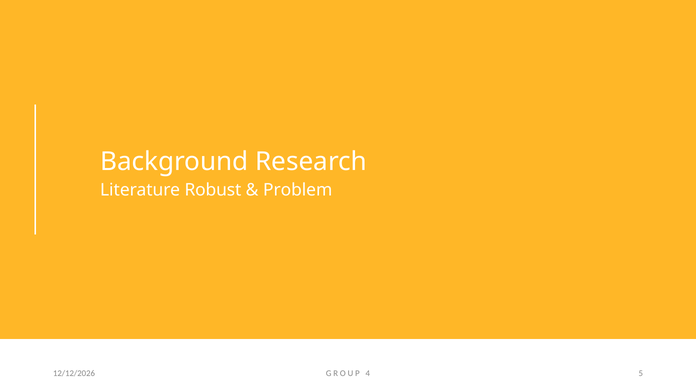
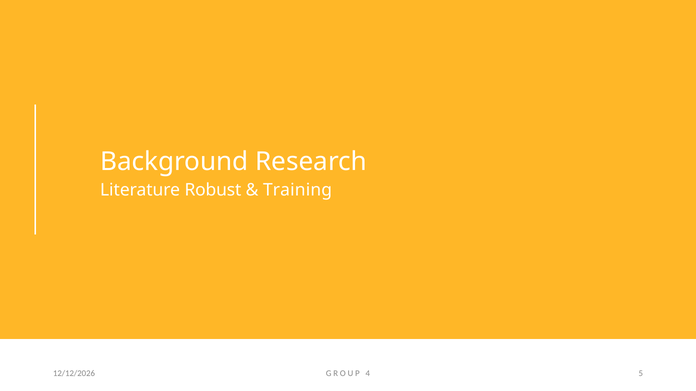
Problem: Problem -> Training
